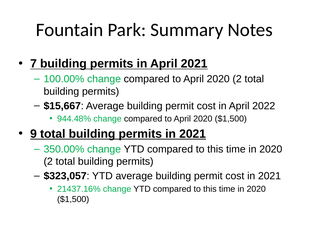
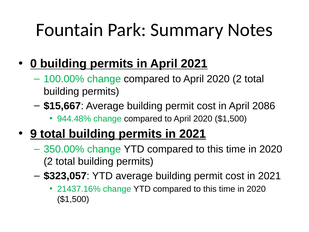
7: 7 -> 0
2022: 2022 -> 2086
